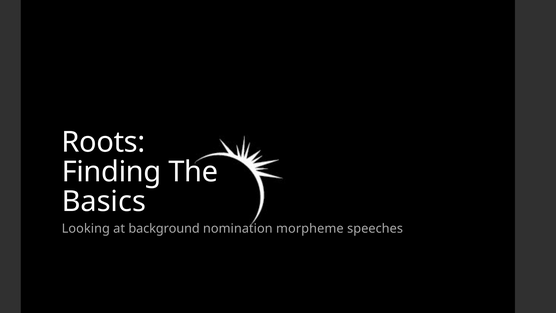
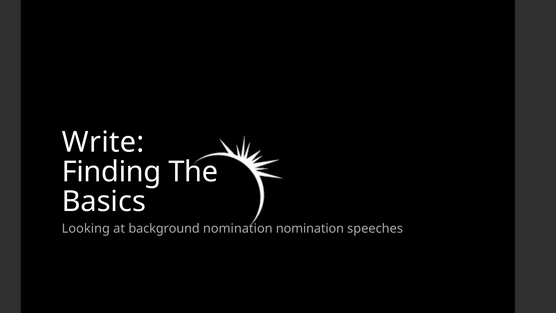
Roots: Roots -> Write
nomination morpheme: morpheme -> nomination
